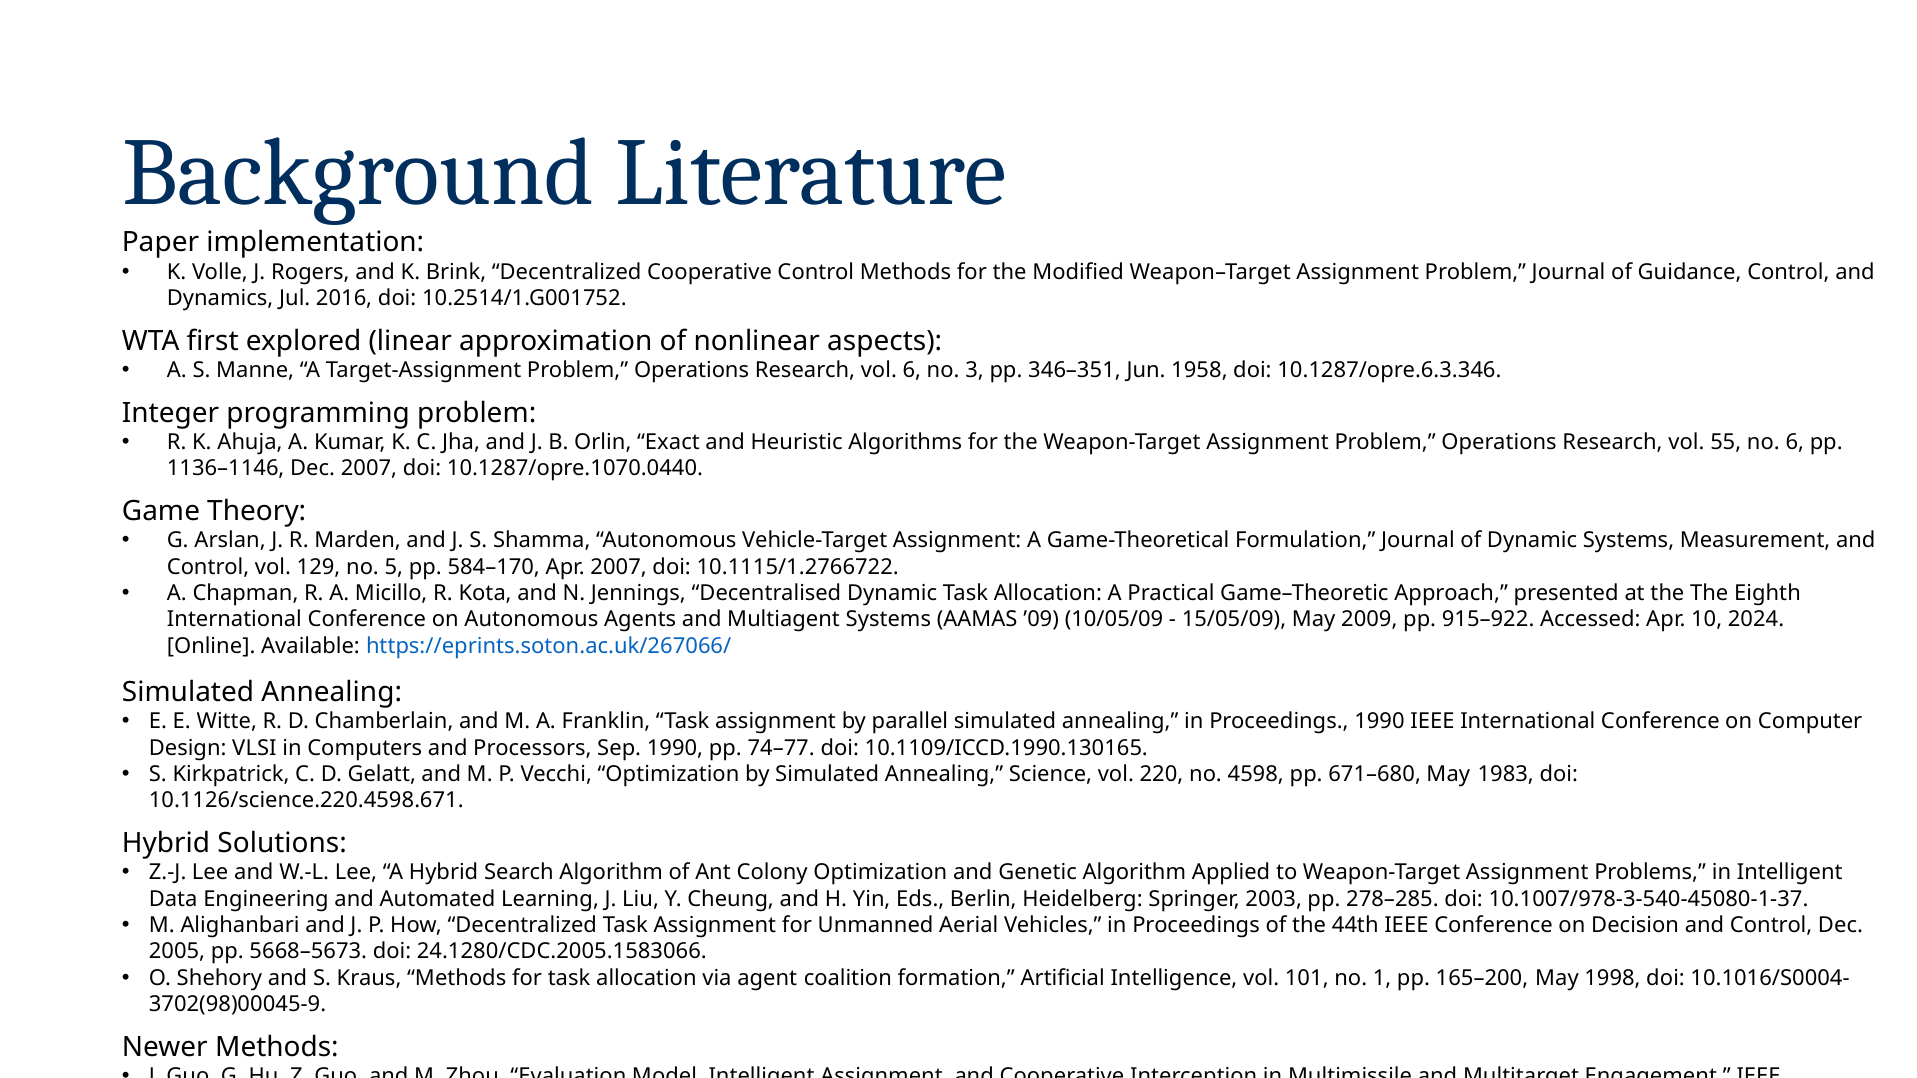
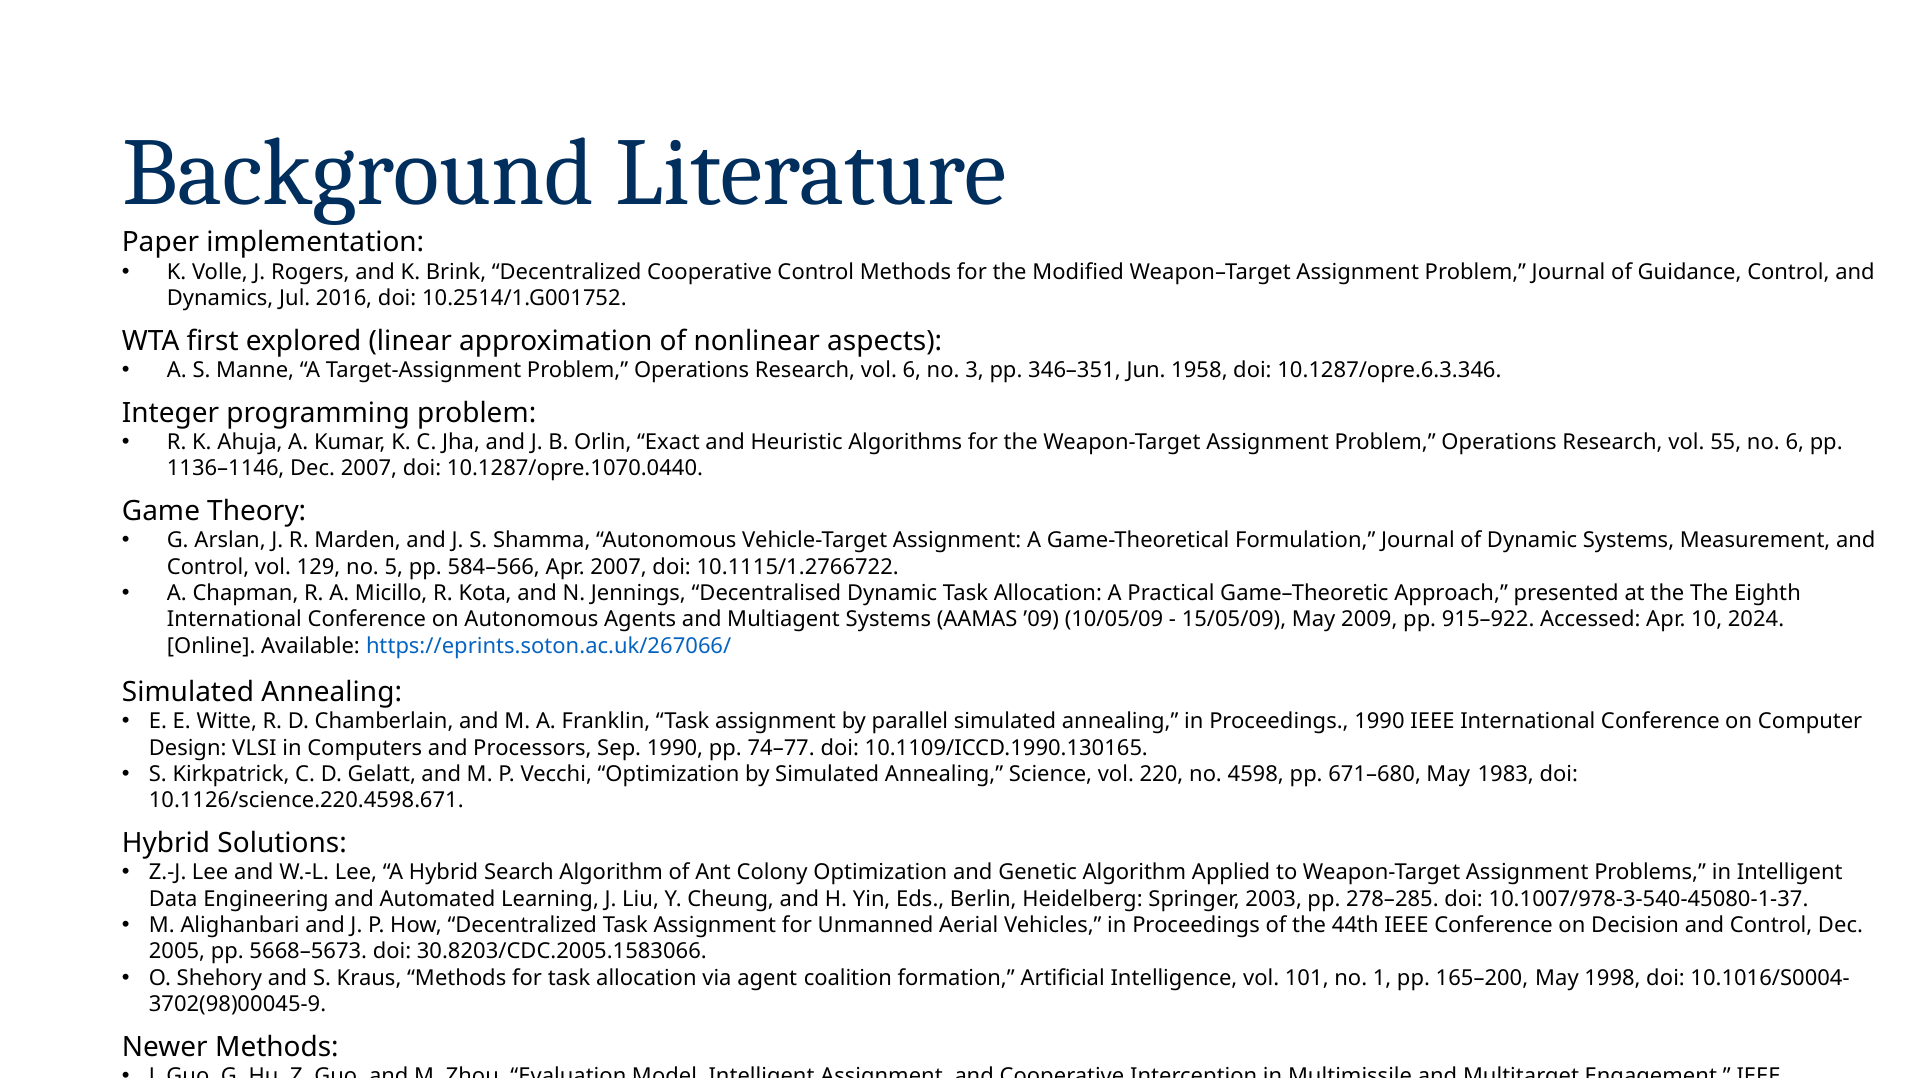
584–170: 584–170 -> 584–566
24.1280/CDC.2005.1583066: 24.1280/CDC.2005.1583066 -> 30.8203/CDC.2005.1583066
